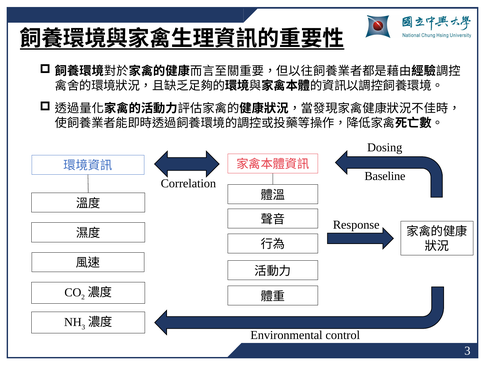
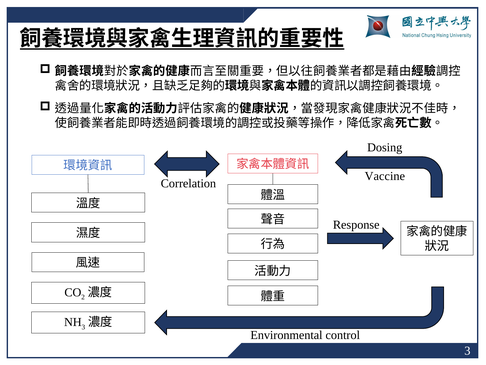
Baseline: Baseline -> Vaccine
